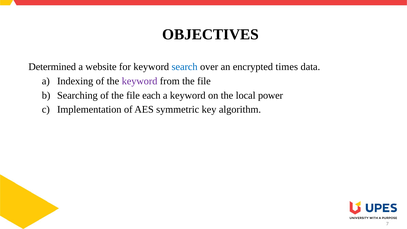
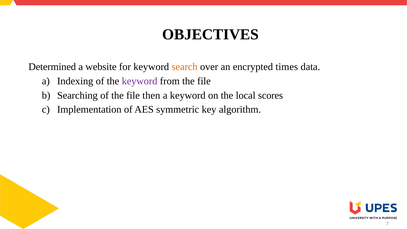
search colour: blue -> orange
each: each -> then
power: power -> scores
